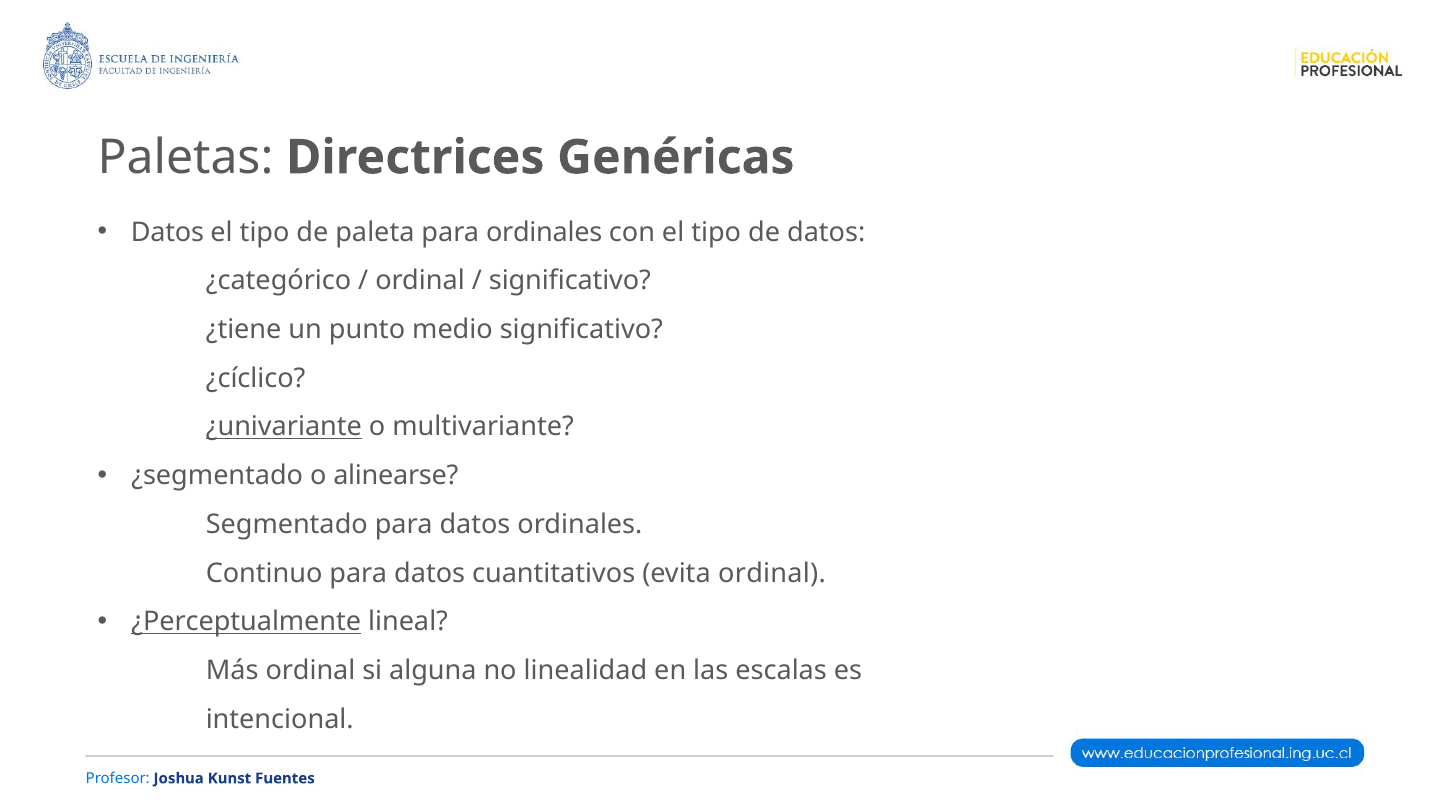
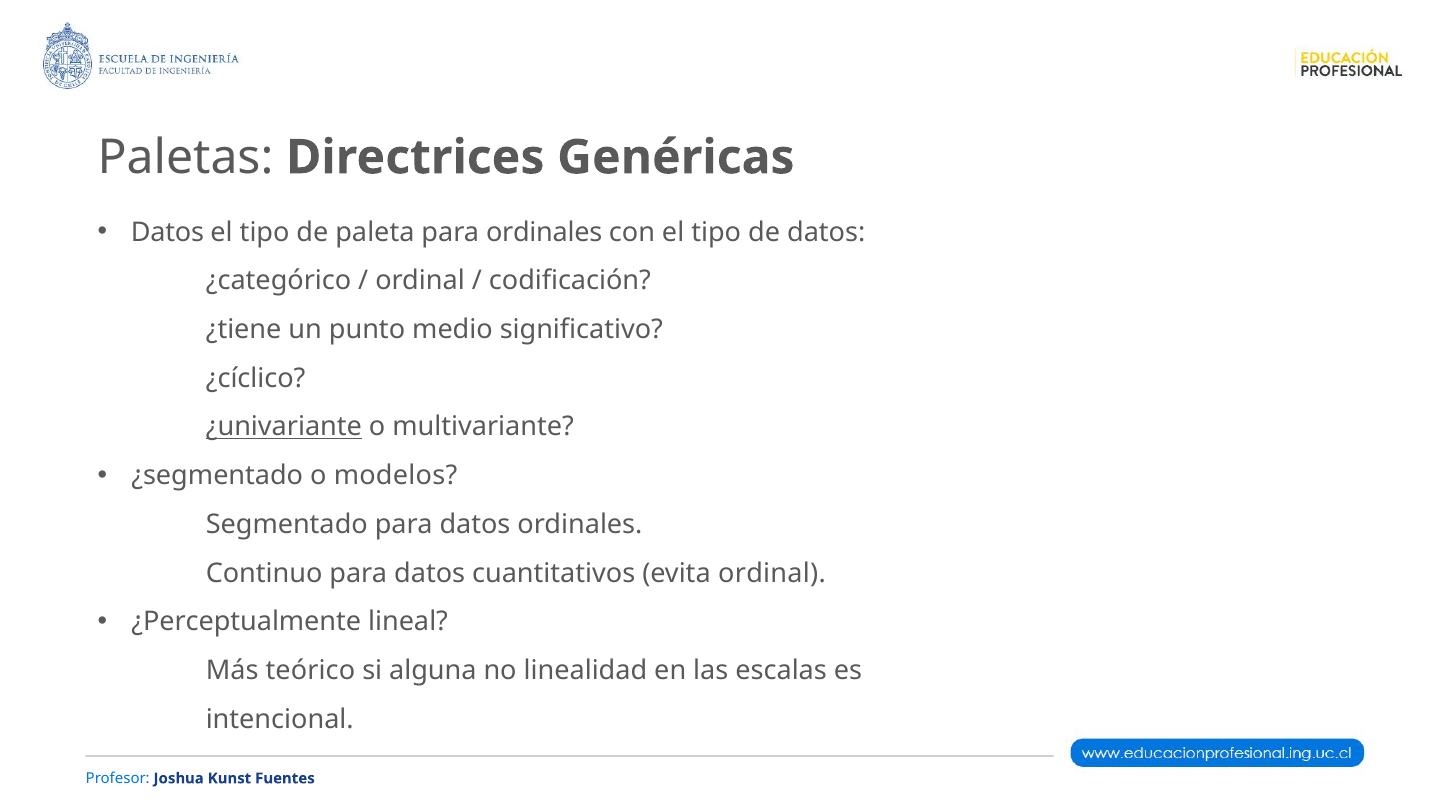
significativo at (570, 281): significativo -> codificación
alinearse: alinearse -> modelos
¿Perceptualmente underline: present -> none
Más ordinal: ordinal -> teórico
